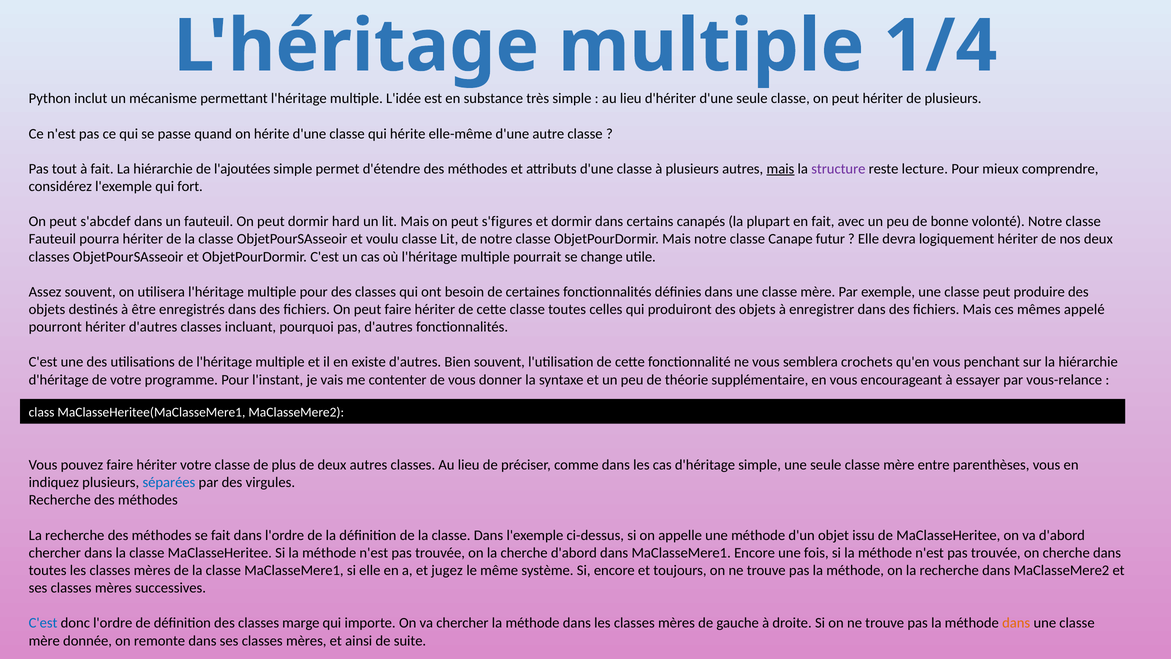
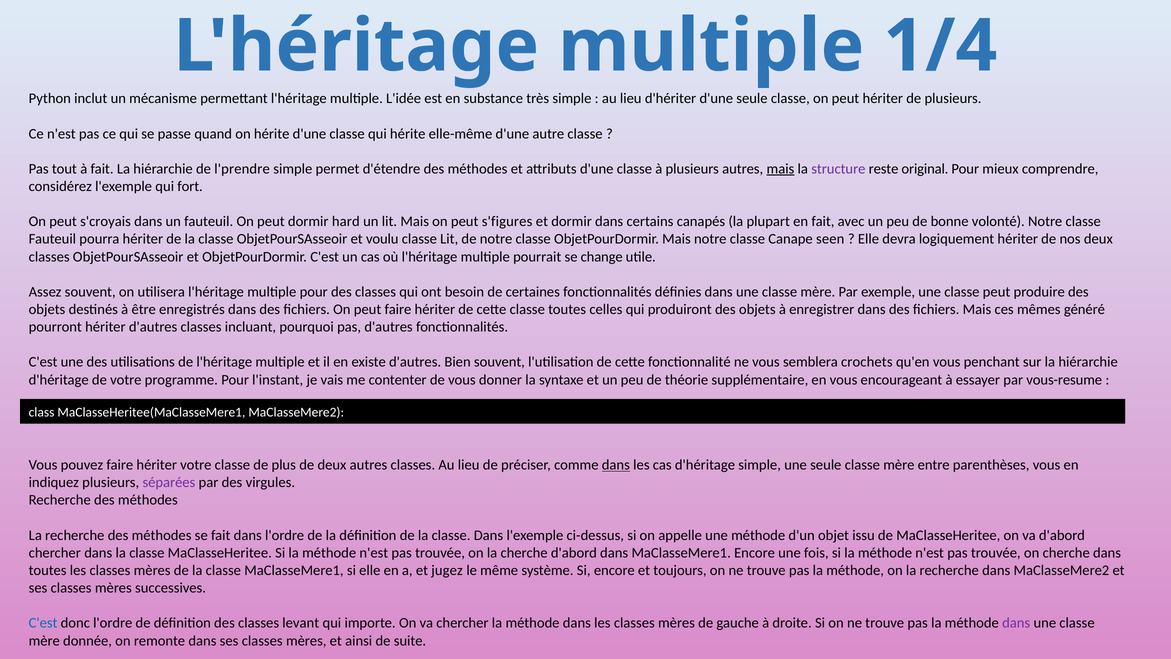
l'ajoutées: l'ajoutées -> l'prendre
lecture: lecture -> original
s'abcdef: s'abcdef -> s'croyais
futur: futur -> seen
appelé: appelé -> généré
vous-relance: vous-relance -> vous-resume
dans at (616, 465) underline: none -> present
séparées colour: blue -> purple
marge: marge -> levant
dans at (1016, 623) colour: orange -> purple
